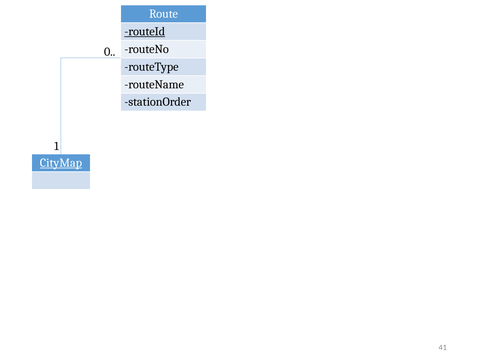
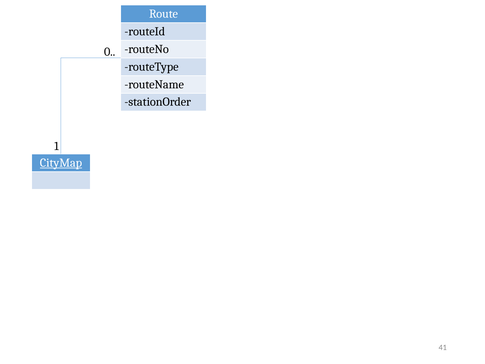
routeId underline: present -> none
